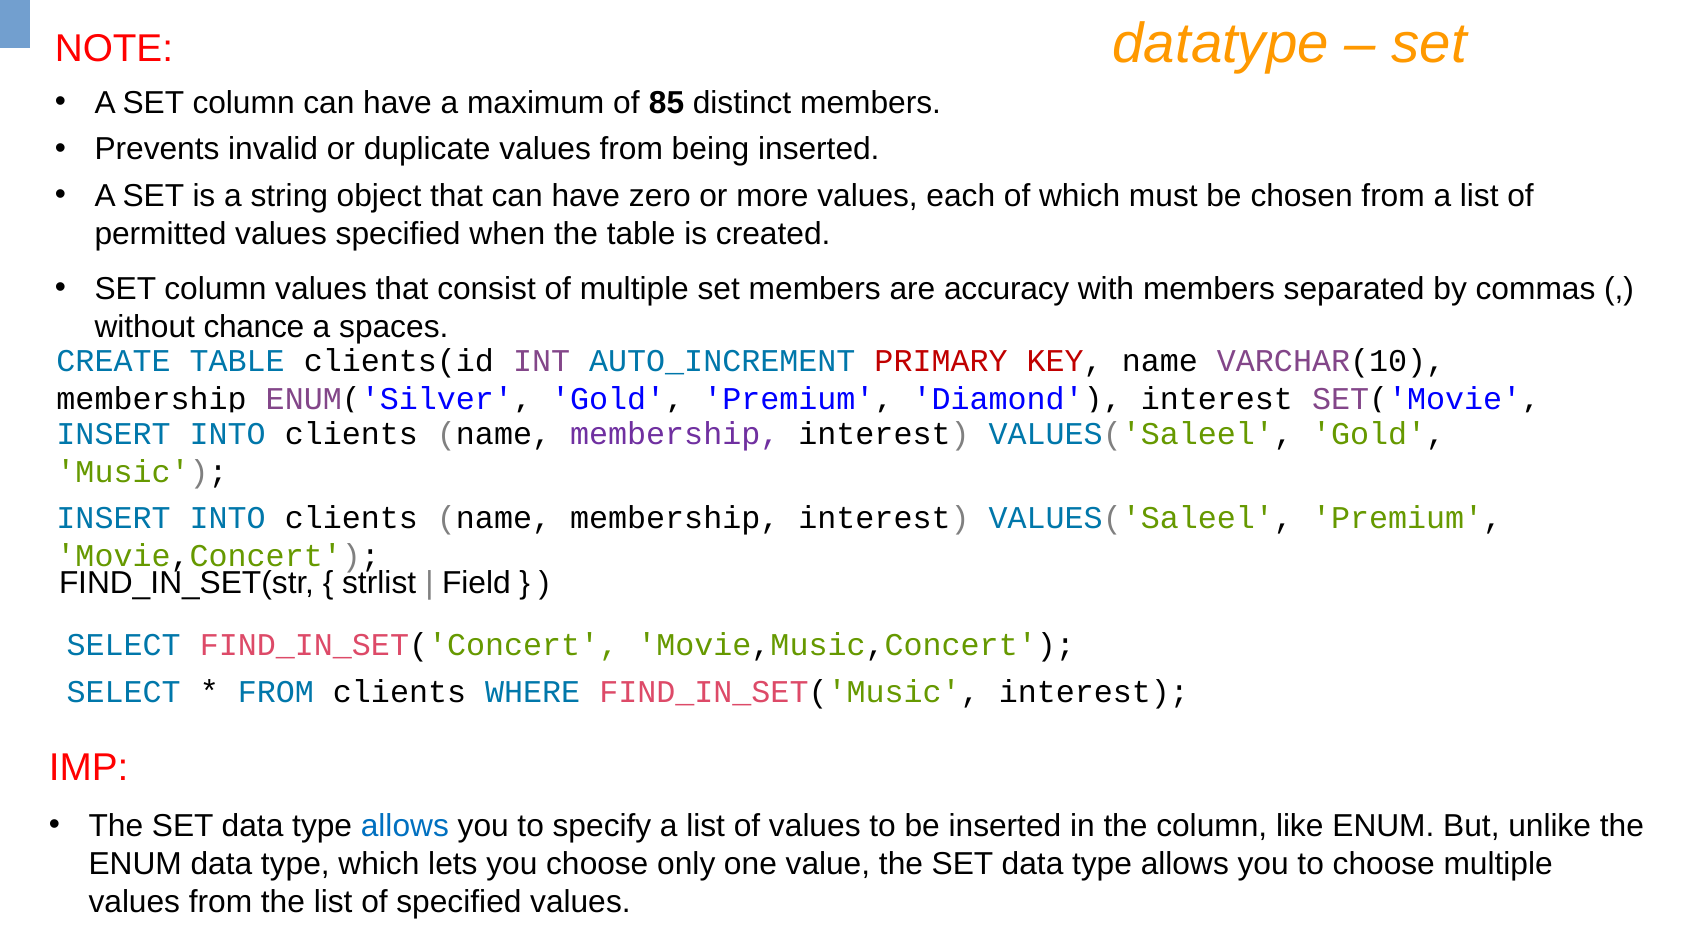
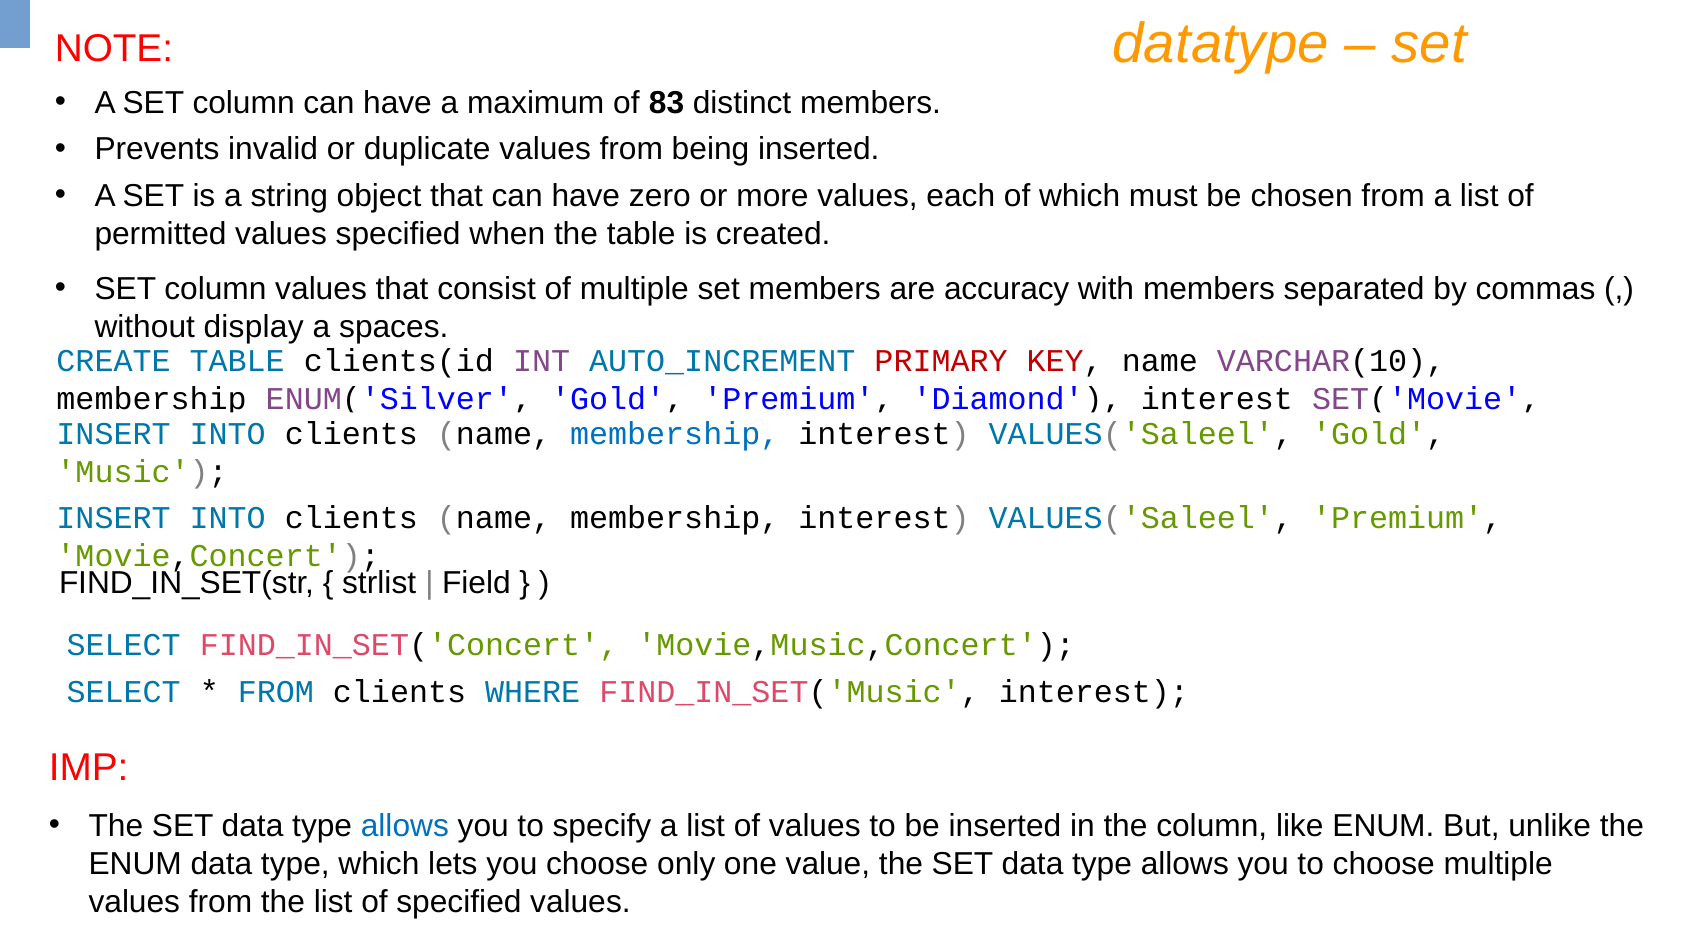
85: 85 -> 83
chance: chance -> display
membership at (675, 434) colour: purple -> blue
